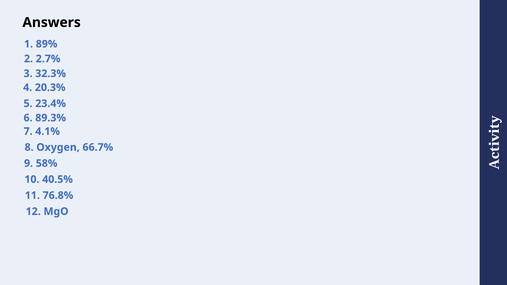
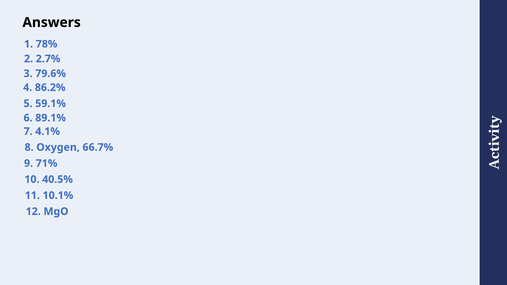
89%: 89% -> 78%
32.3%: 32.3% -> 79.6%
20.3%: 20.3% -> 86.2%
23.4%: 23.4% -> 59.1%
89.3%: 89.3% -> 89.1%
58%: 58% -> 71%
76.8%: 76.8% -> 10.1%
